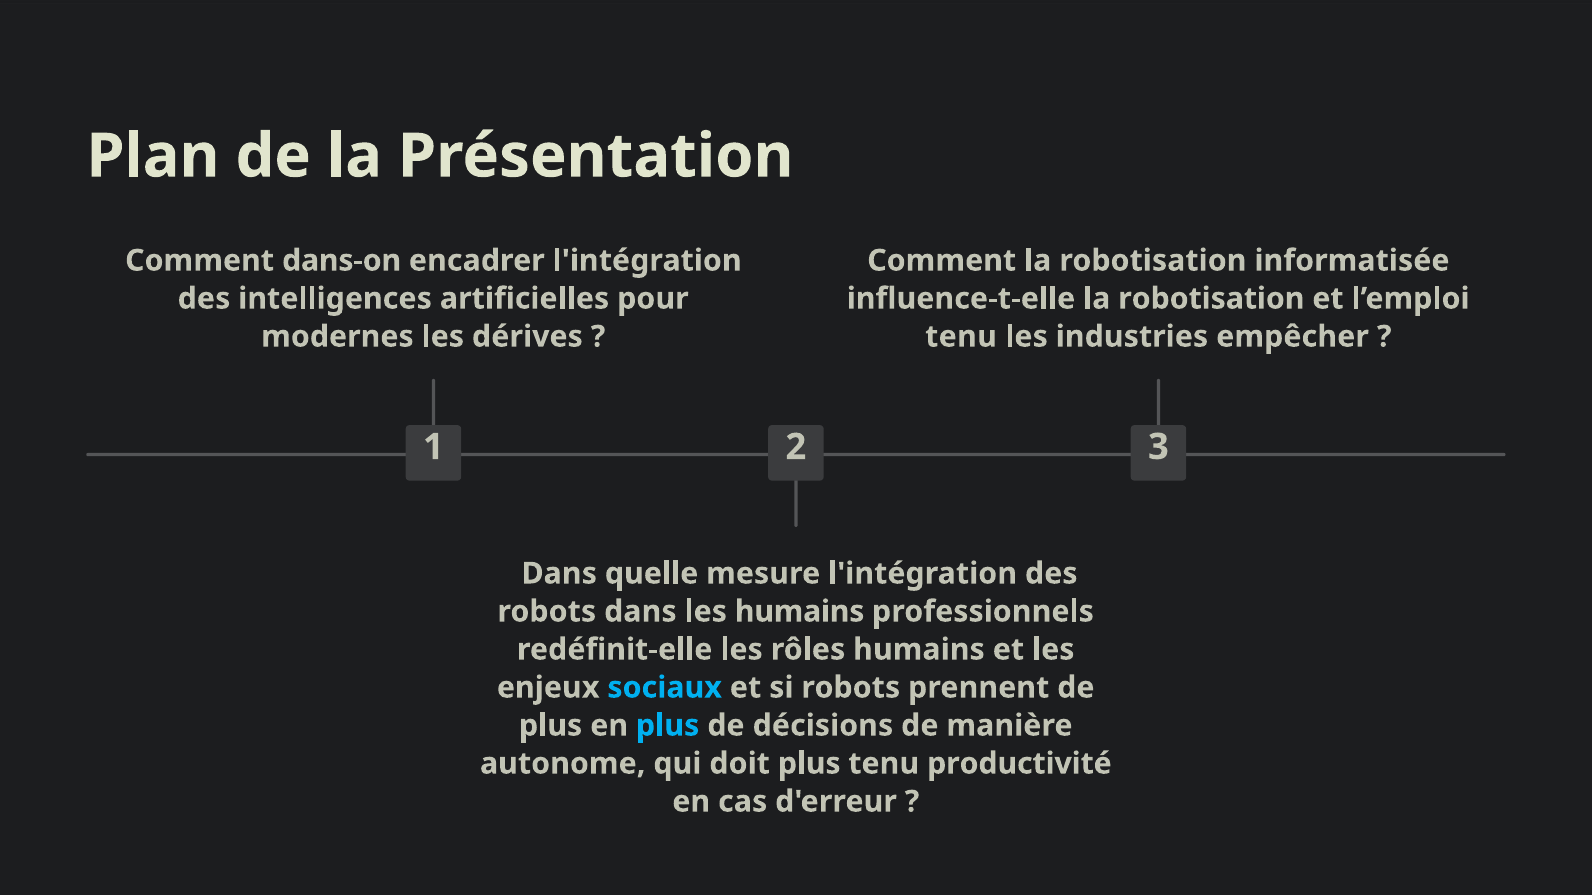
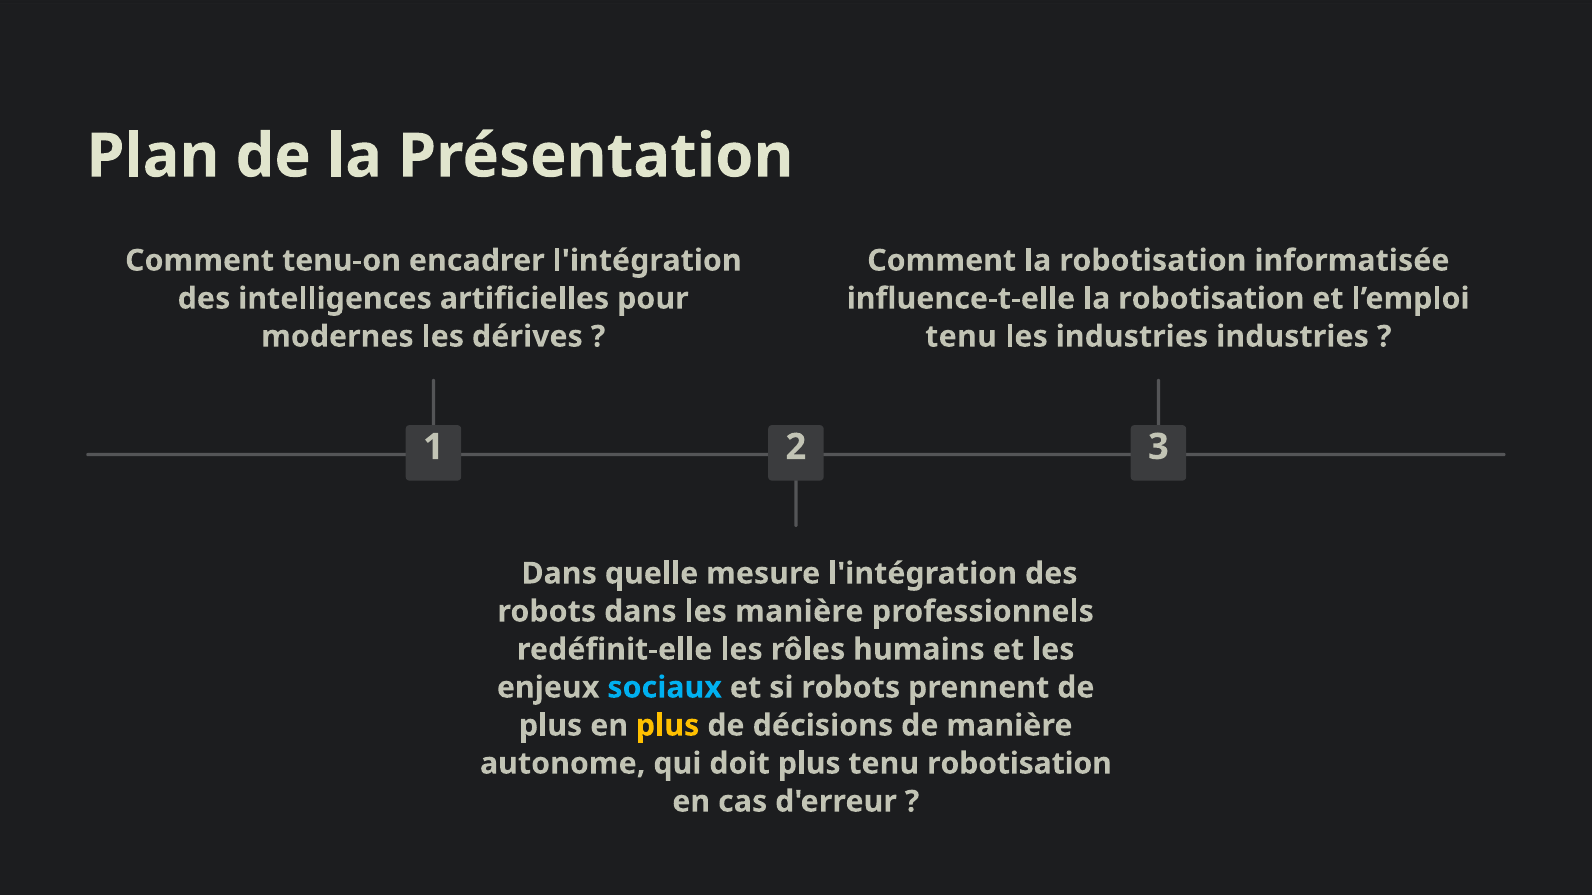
dans-on: dans-on -> tenu-on
industries empêcher: empêcher -> industries
les humains: humains -> manière
plus at (668, 726) colour: light blue -> yellow
tenu productivité: productivité -> robotisation
